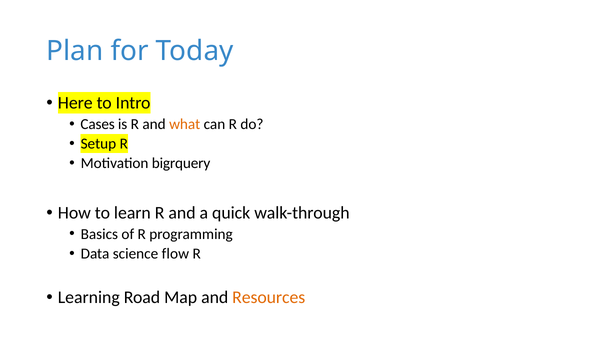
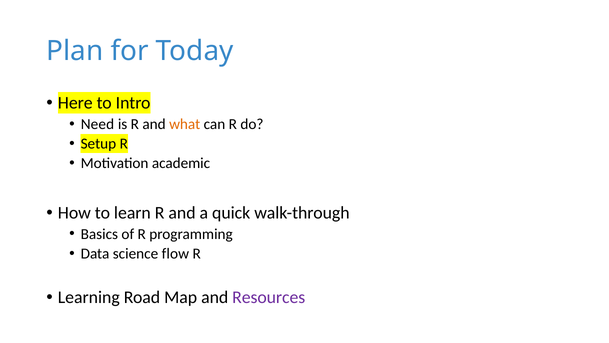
Cases: Cases -> Need
bigrquery: bigrquery -> academic
Resources colour: orange -> purple
